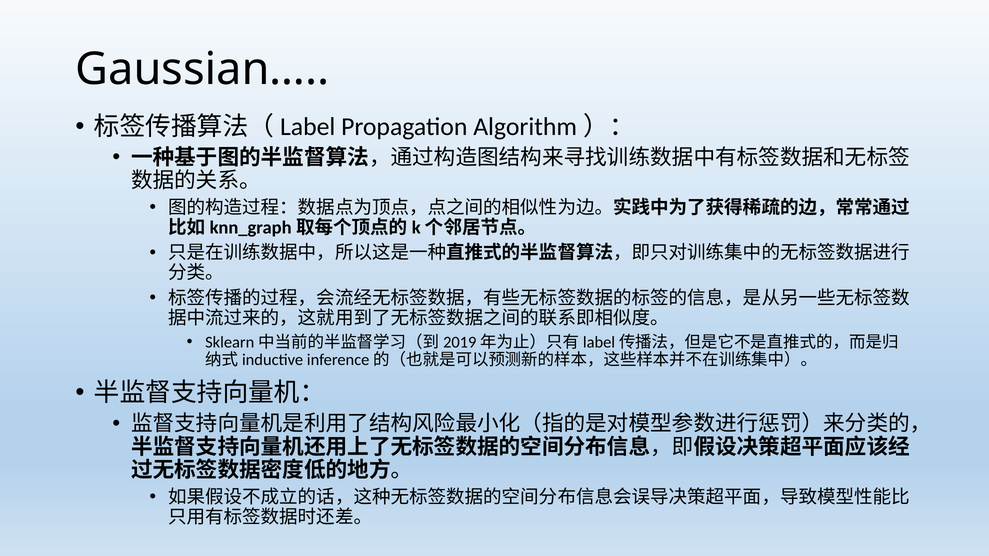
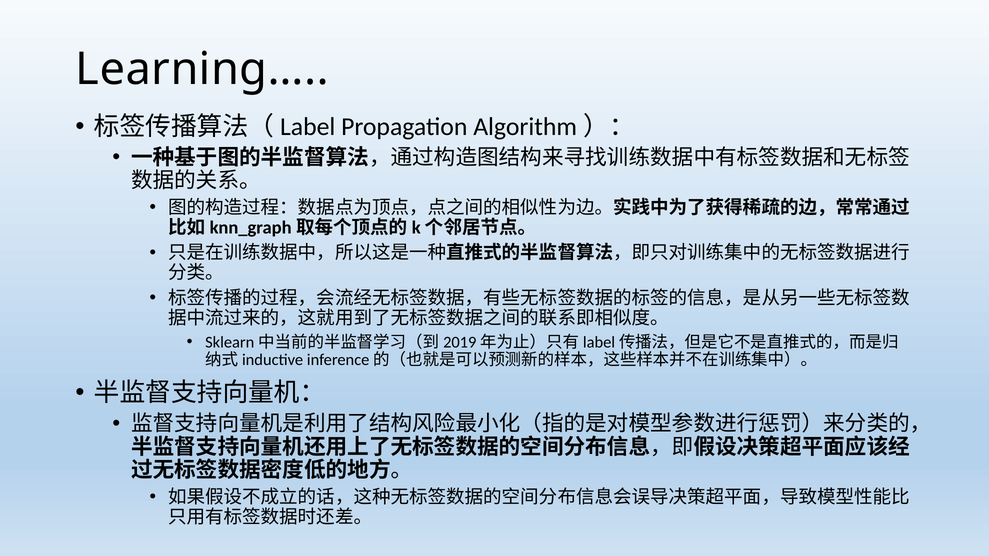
Gaussian…: Gaussian… -> Learning…
